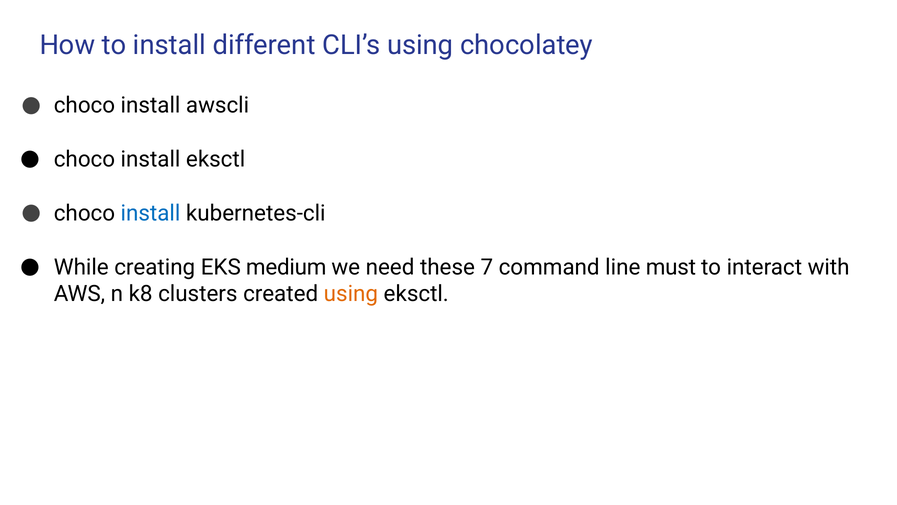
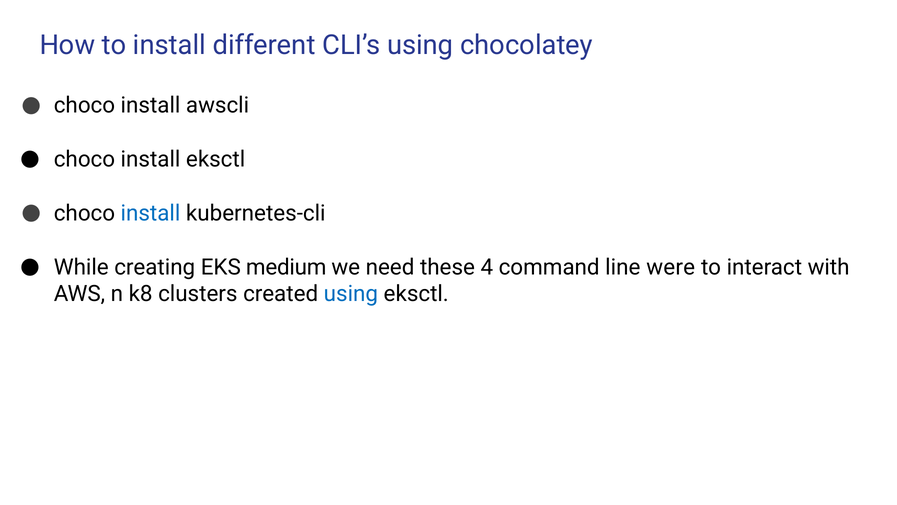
7: 7 -> 4
must: must -> were
using at (351, 294) colour: orange -> blue
